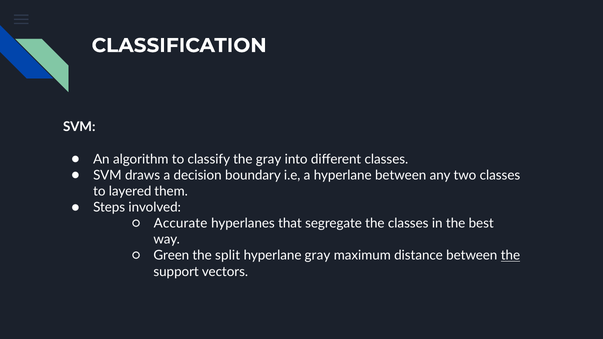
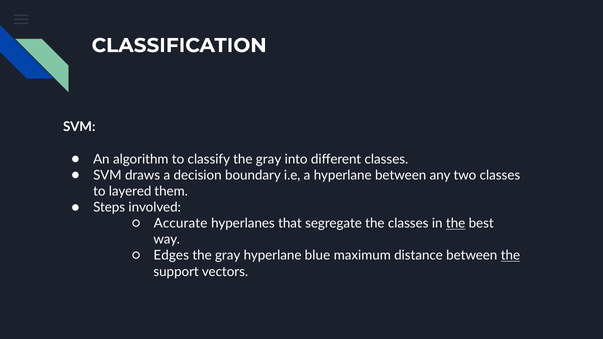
the at (456, 224) underline: none -> present
Green: Green -> Edges
split at (228, 256): split -> gray
hyperlane gray: gray -> blue
